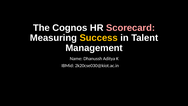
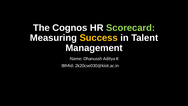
Scorecard colour: pink -> light green
